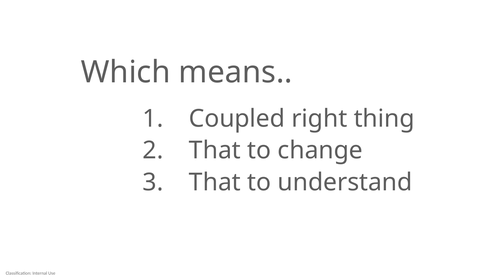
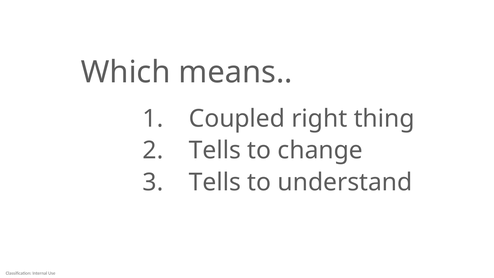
That at (215, 150): That -> Tells
That at (215, 182): That -> Tells
